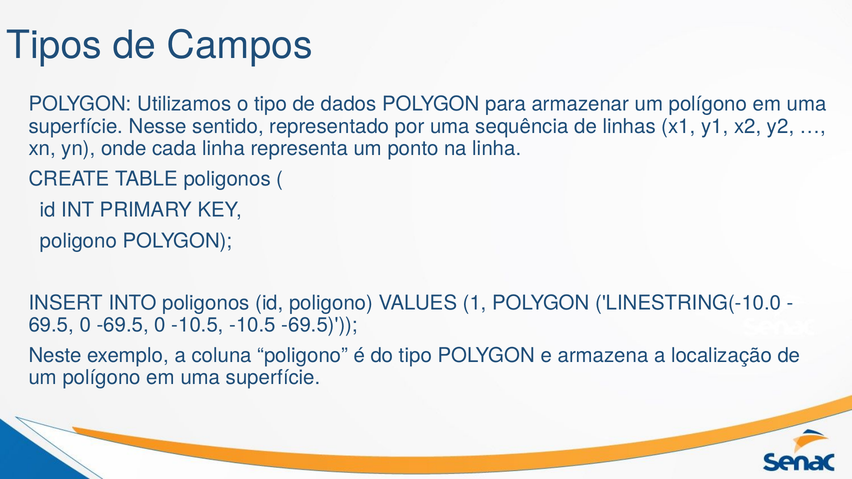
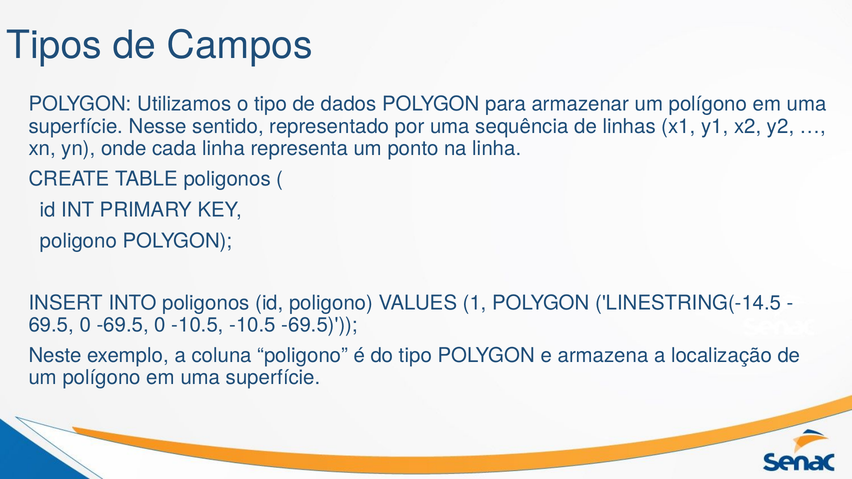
LINESTRING(-10.0: LINESTRING(-10.0 -> LINESTRING(-14.5
